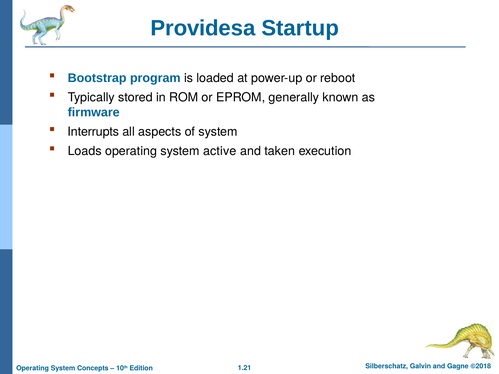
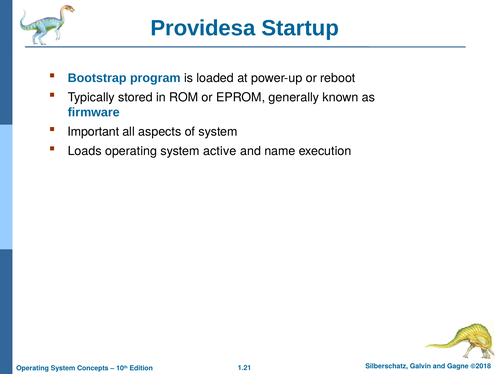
Interrupts: Interrupts -> Important
taken: taken -> name
